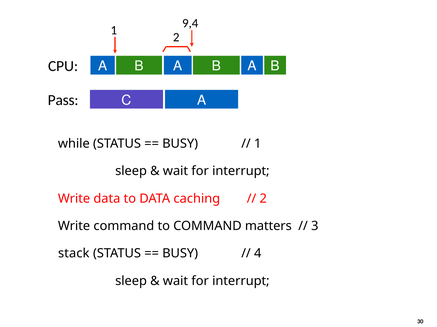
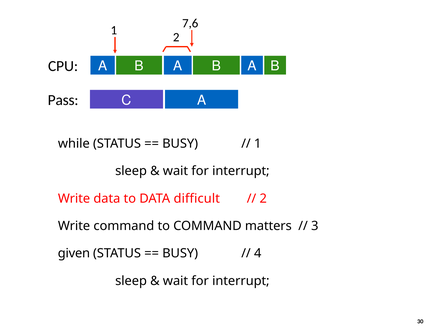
9,4: 9,4 -> 7,6
caching: caching -> difficult
stack: stack -> given
